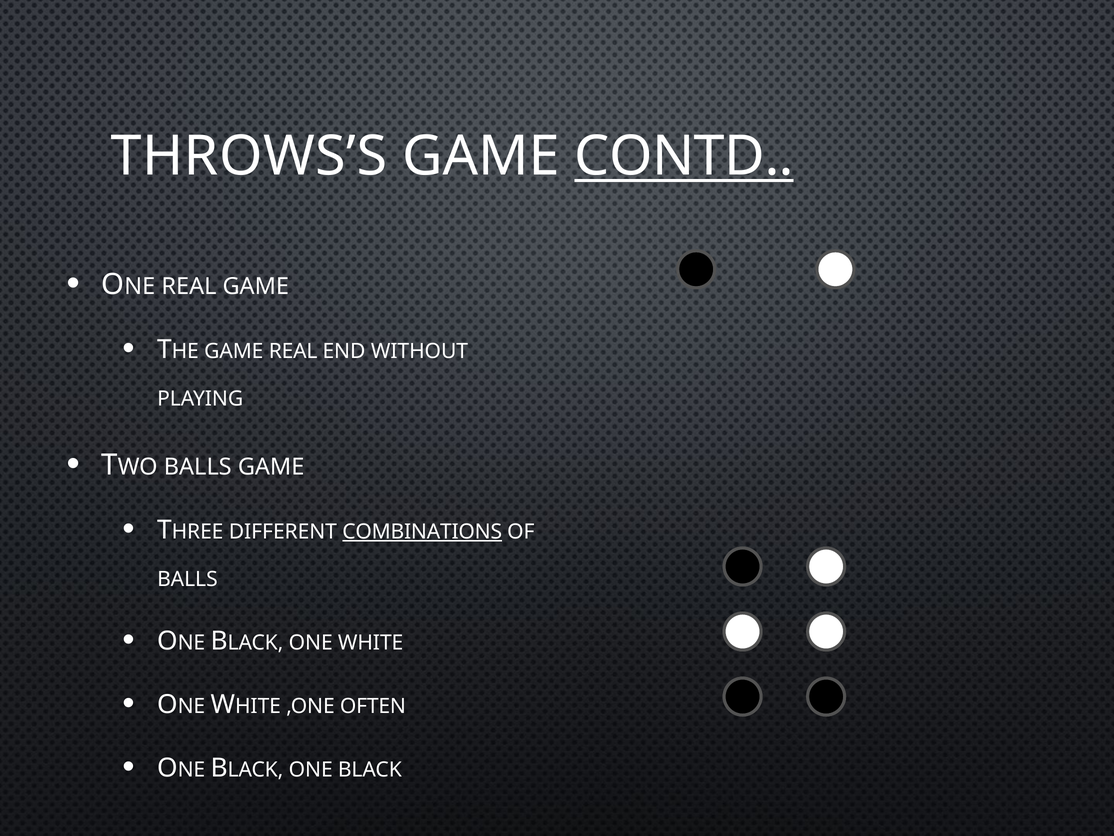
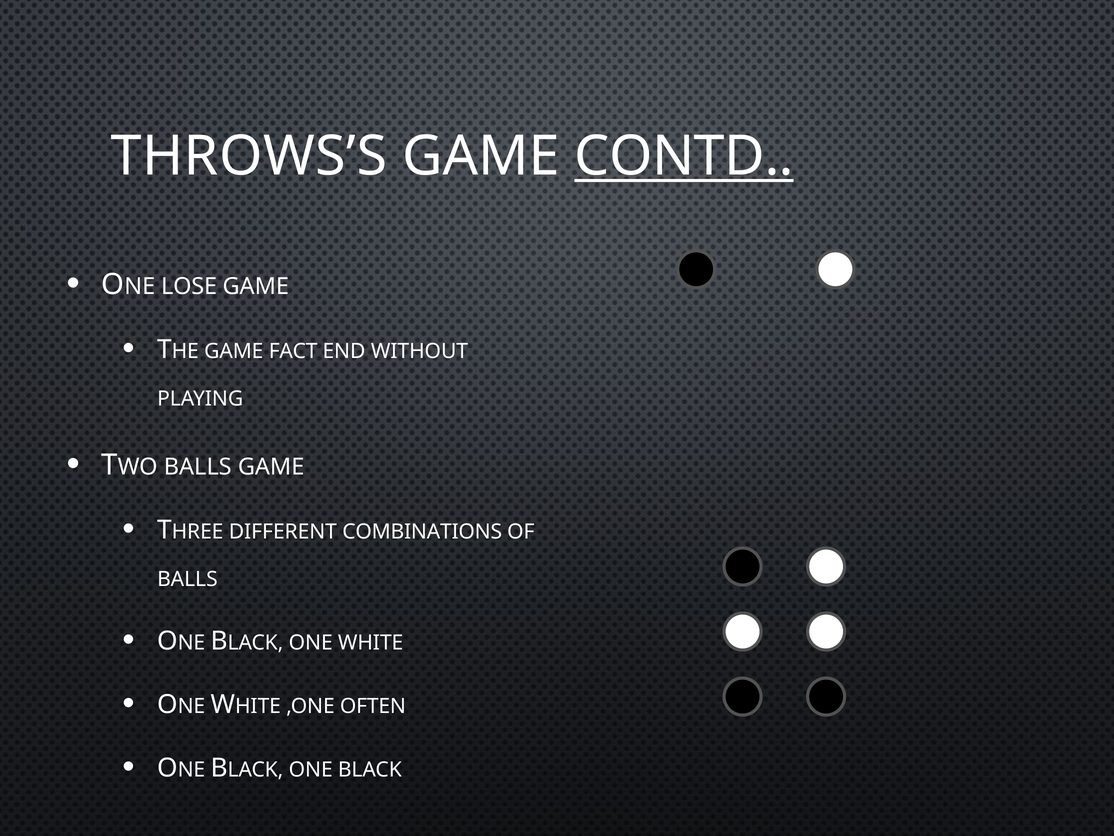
REAL at (189, 286): REAL -> LOSE
GAME REAL: REAL -> FACT
COMBINATIONS underline: present -> none
